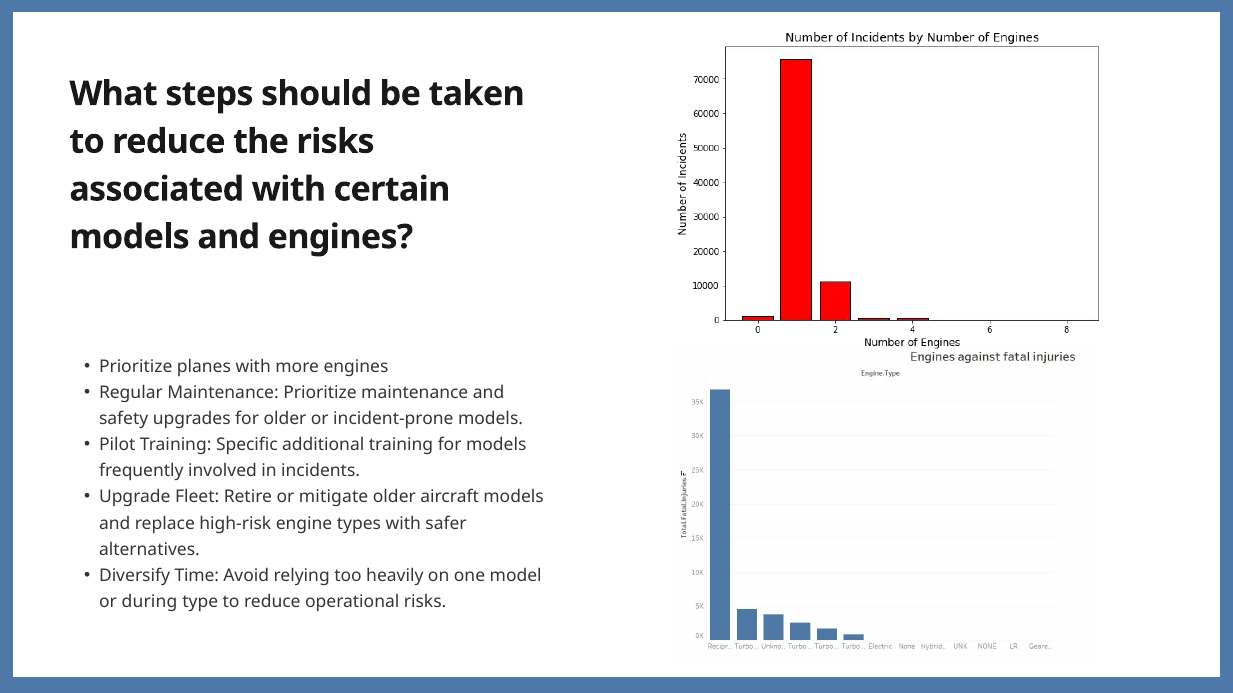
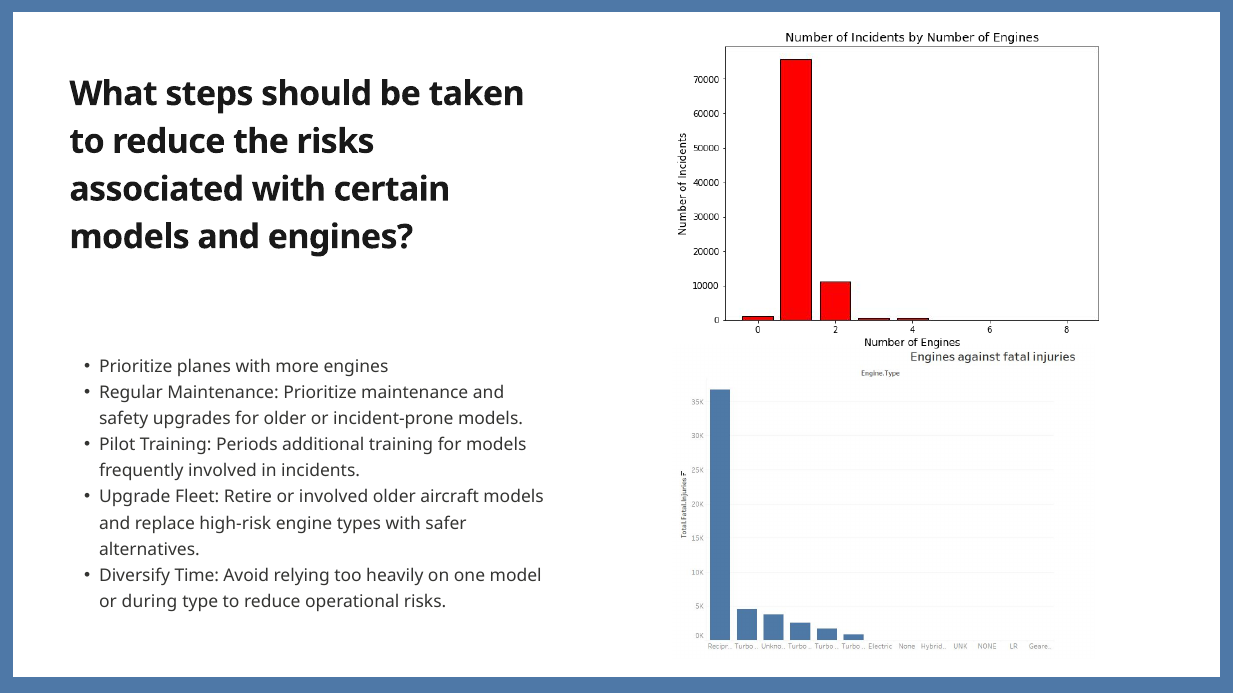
Specific: Specific -> Periods
or mitigate: mitigate -> involved
